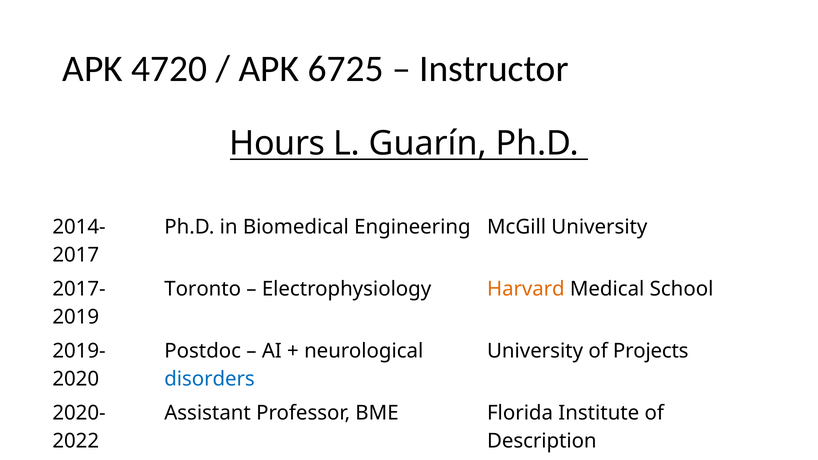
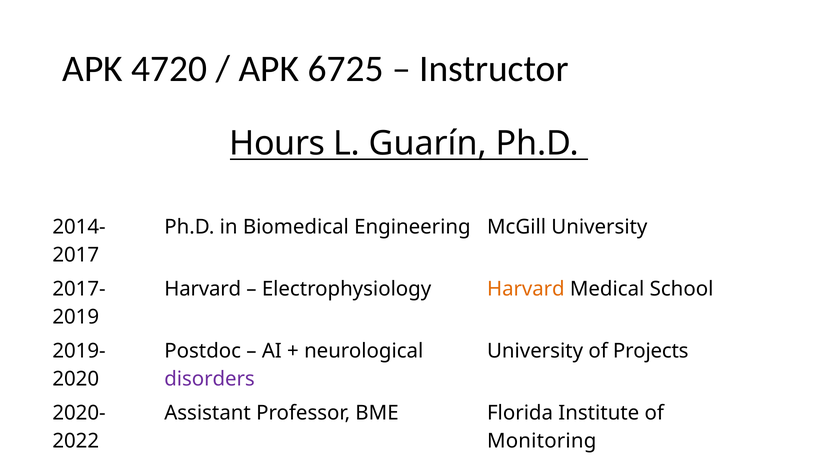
Toronto at (203, 289): Toronto -> Harvard
disorders colour: blue -> purple
Description: Description -> Monitoring
